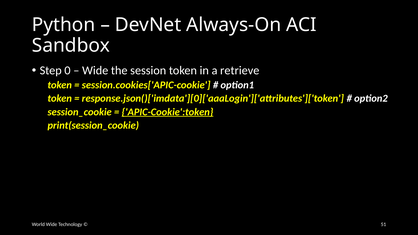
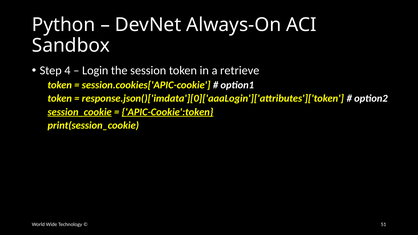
0: 0 -> 4
Wide at (95, 71): Wide -> Login
session_cookie underline: none -> present
